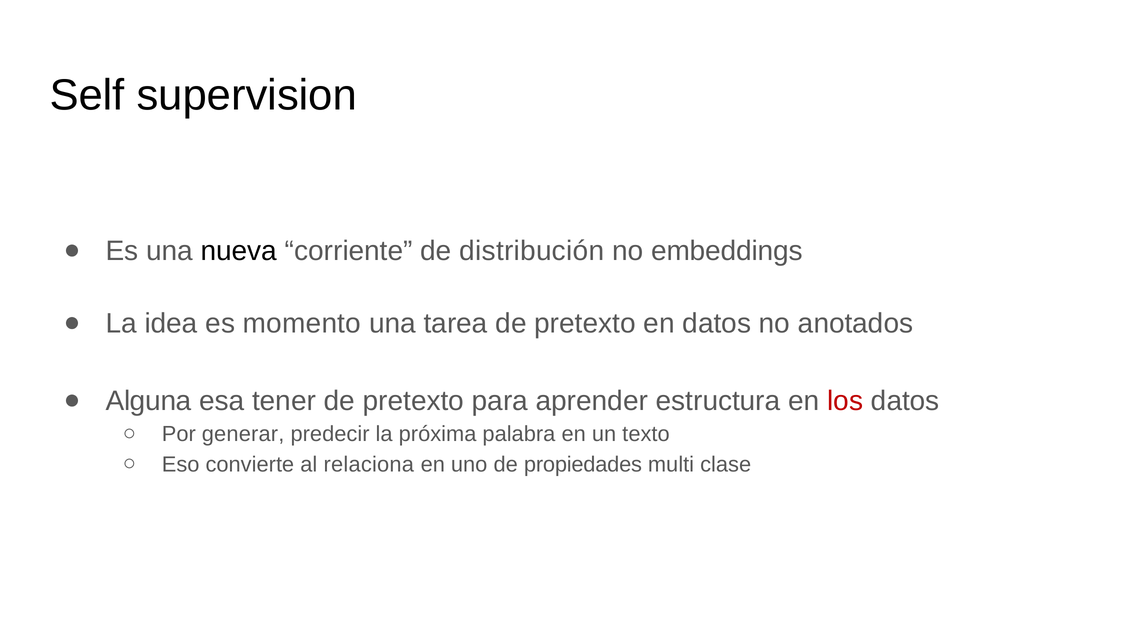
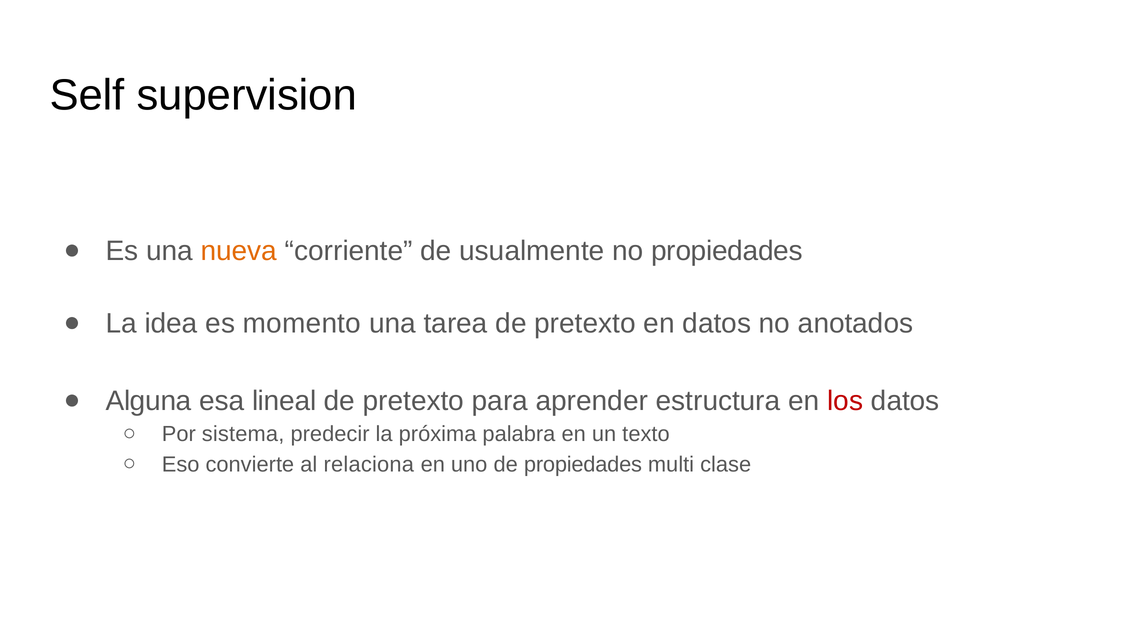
nueva colour: black -> orange
distribución: distribución -> usualmente
no embeddings: embeddings -> propiedades
tener: tener -> lineal
generar: generar -> sistema
